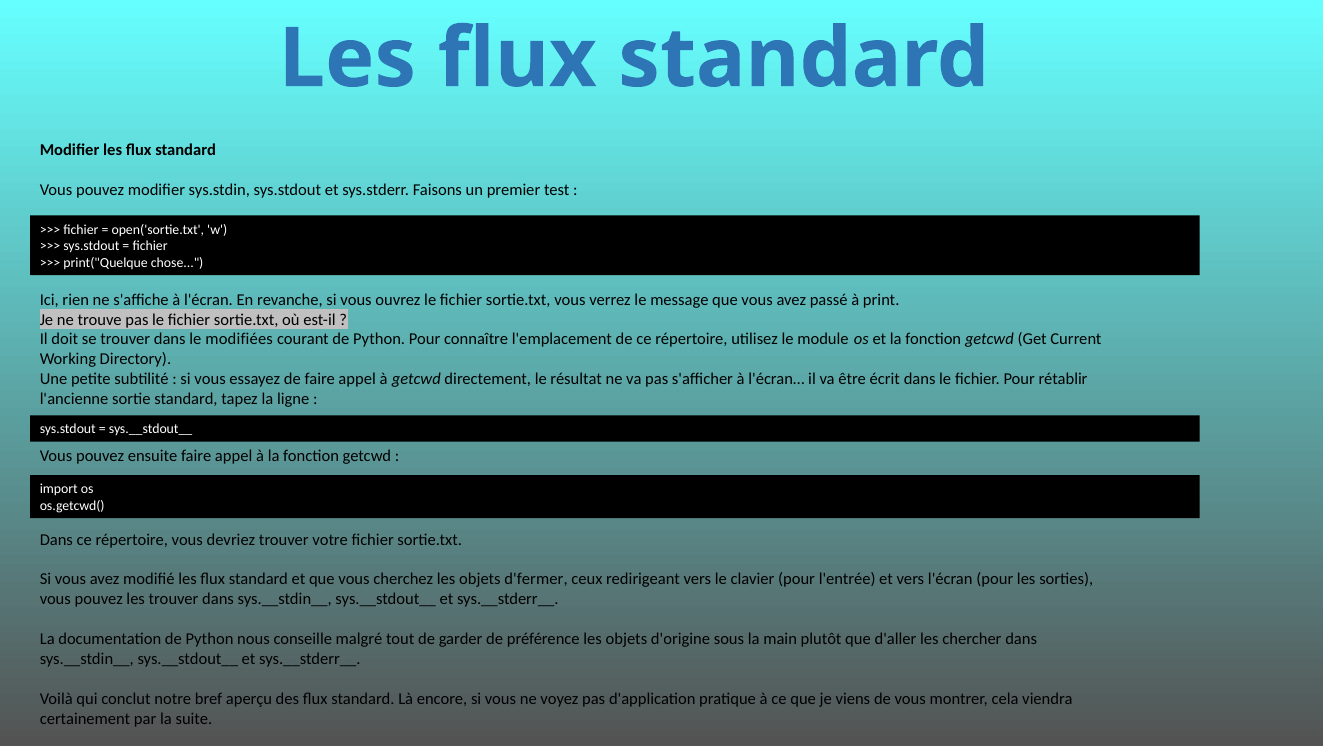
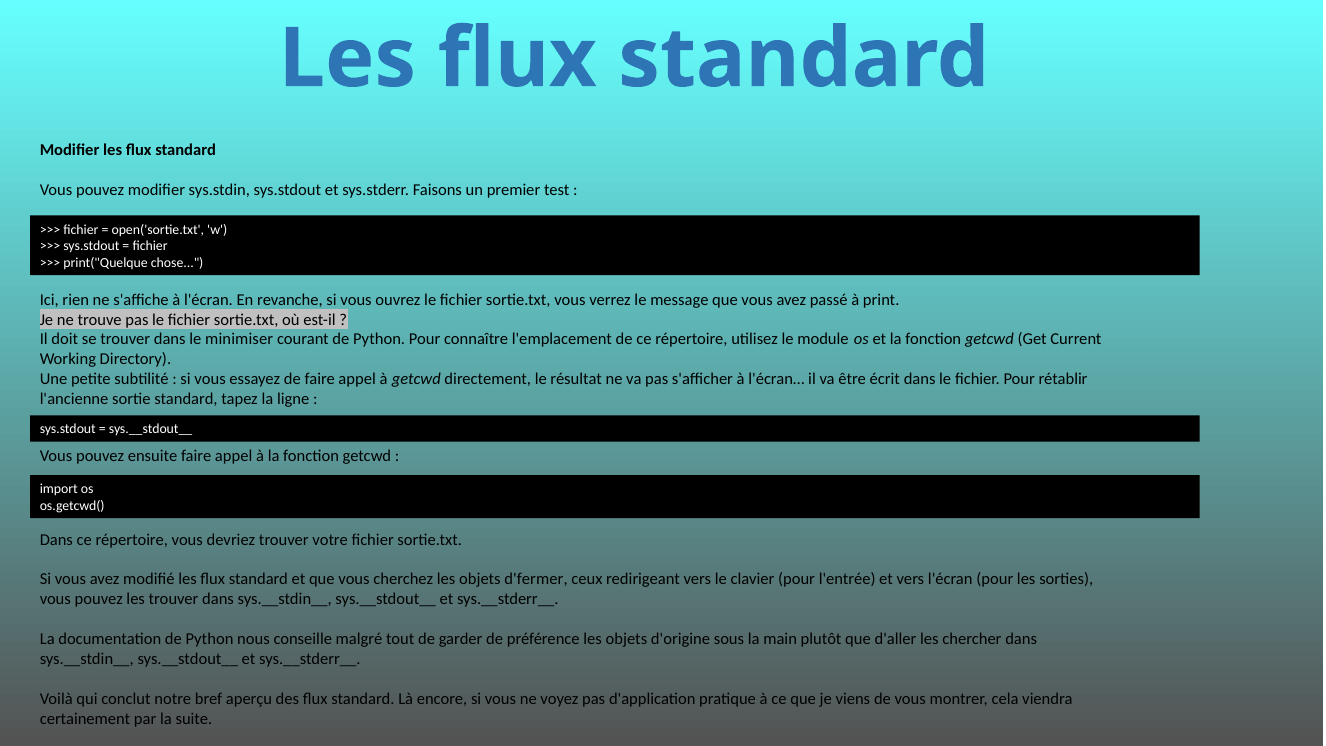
modifiées: modifiées -> minimiser
